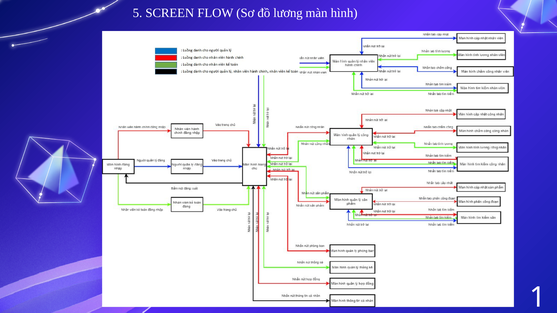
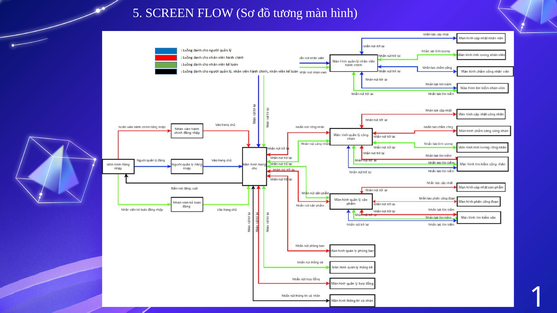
lương: lương -> tương
